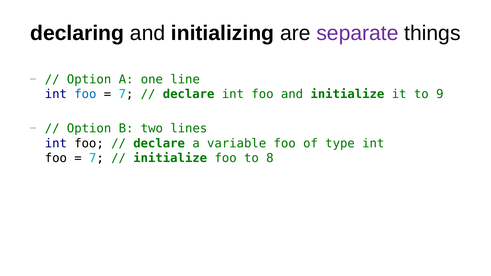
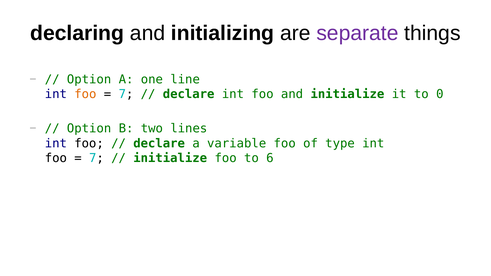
foo at (85, 94) colour: blue -> orange
9: 9 -> 0
8: 8 -> 6
